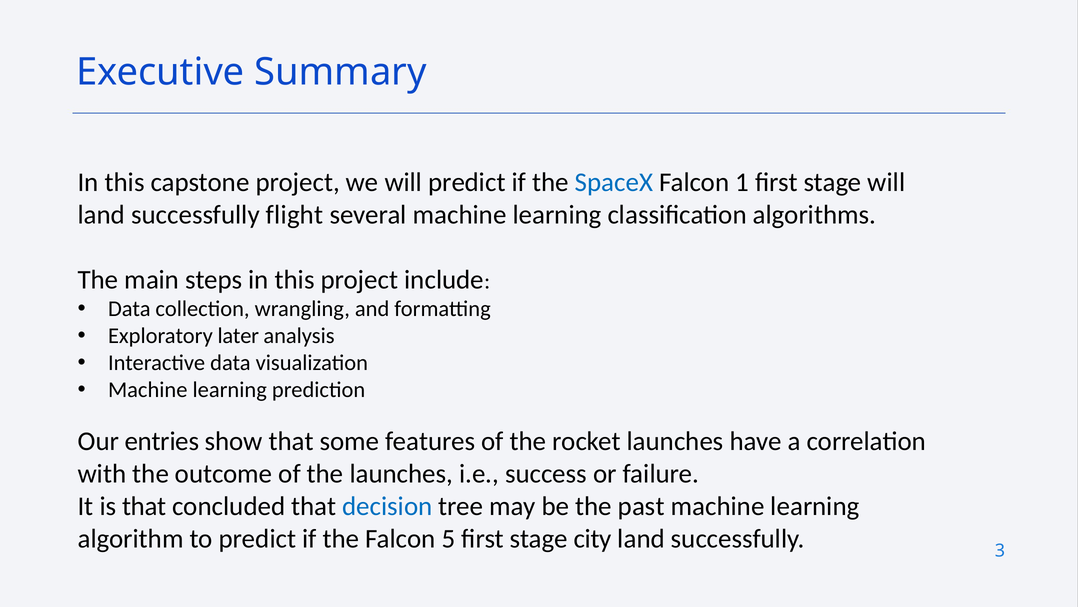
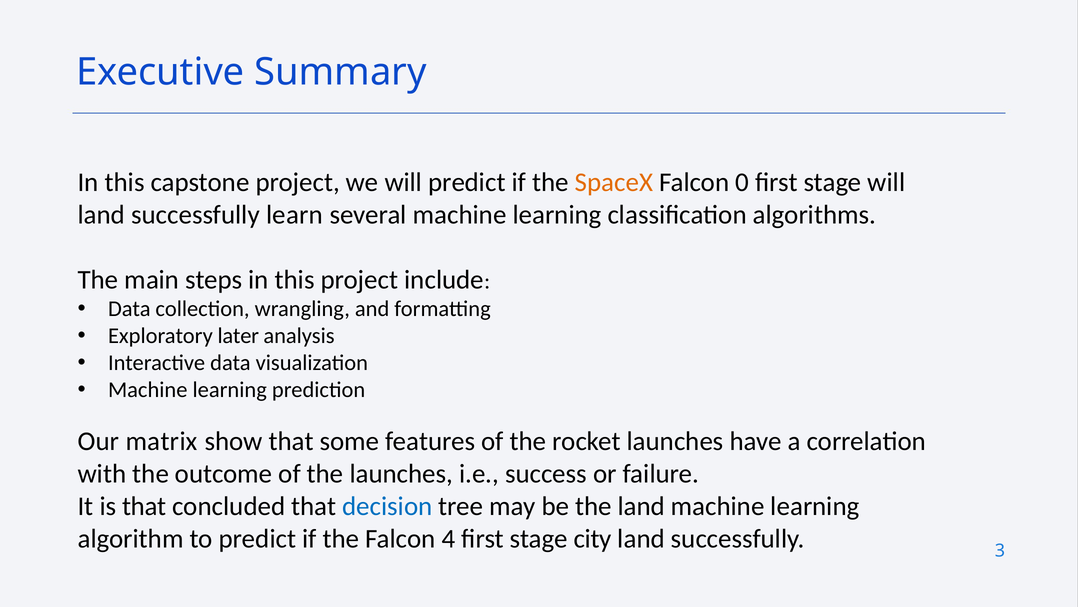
SpaceX colour: blue -> orange
1: 1 -> 0
flight: flight -> learn
entries: entries -> matrix
the past: past -> land
5: 5 -> 4
